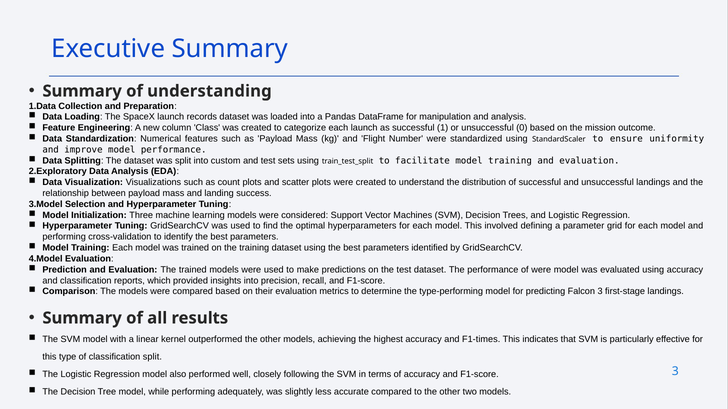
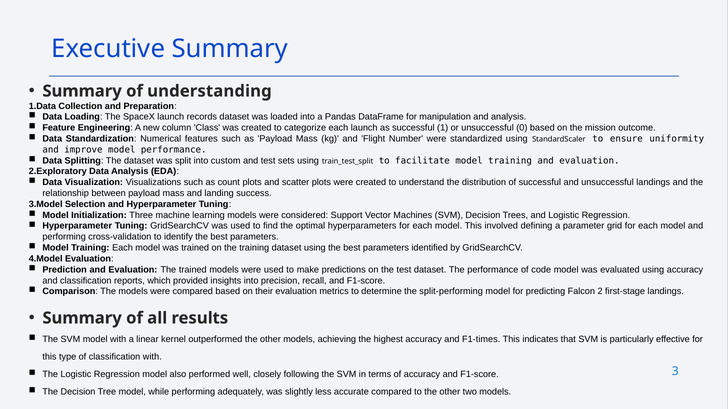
of were: were -> code
type-performing: type-performing -> split-performing
Falcon 3: 3 -> 2
classification split: split -> with
